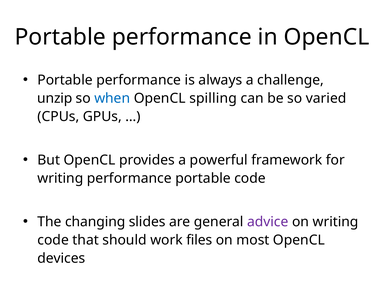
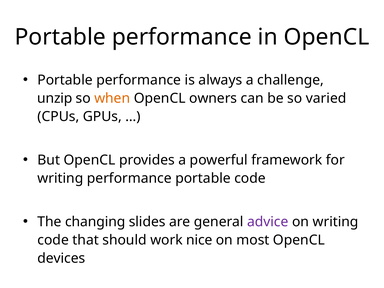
when colour: blue -> orange
spilling: spilling -> owners
files: files -> nice
